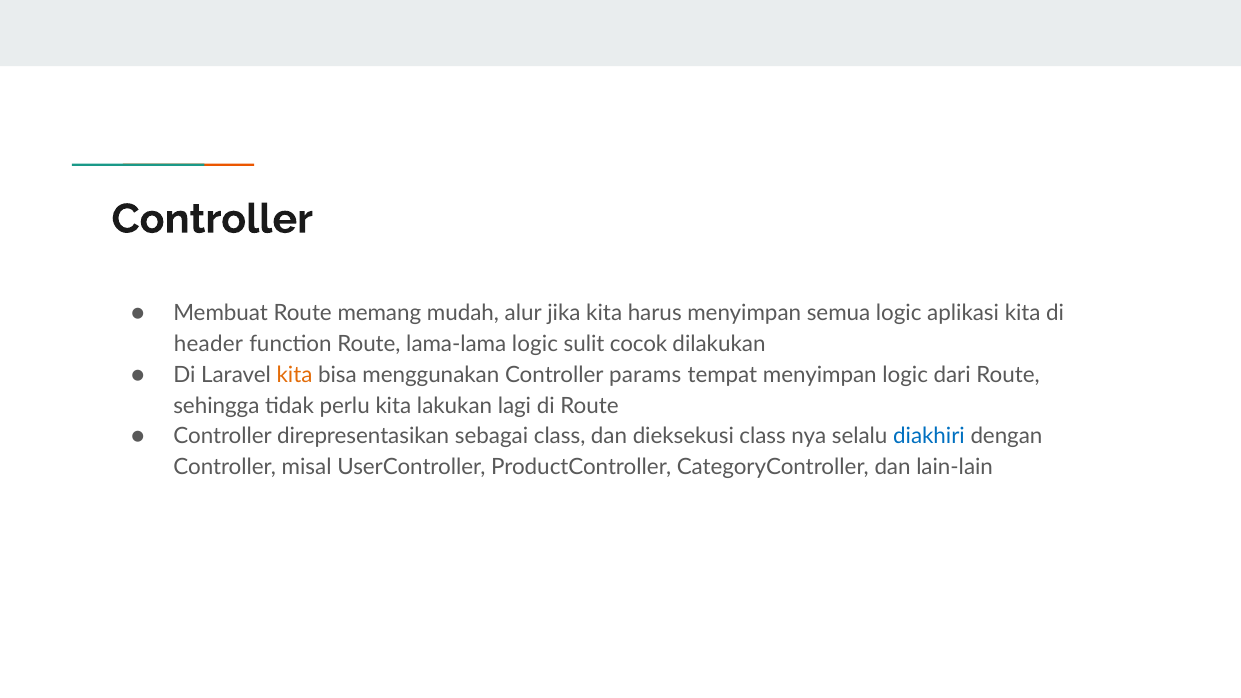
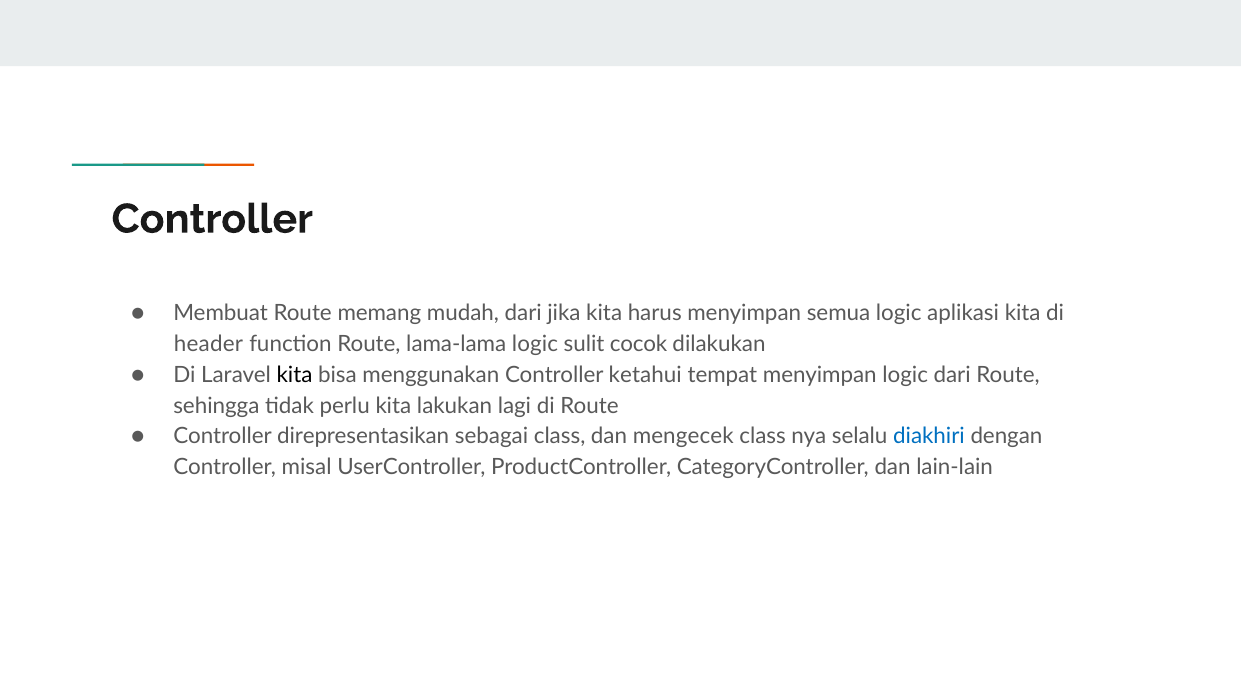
mudah alur: alur -> dari
kita at (295, 375) colour: orange -> black
params: params -> ketahui
dieksekusi: dieksekusi -> mengecek
